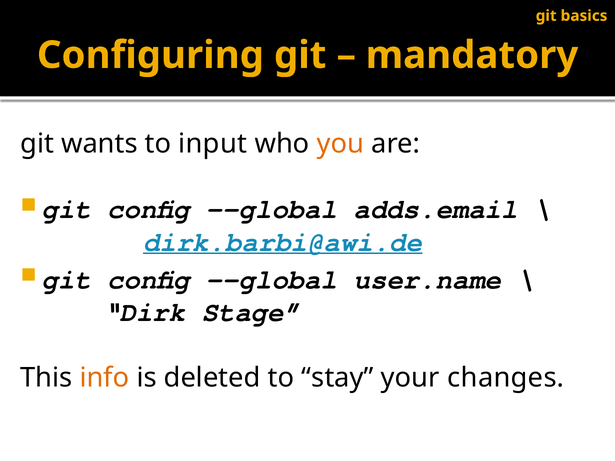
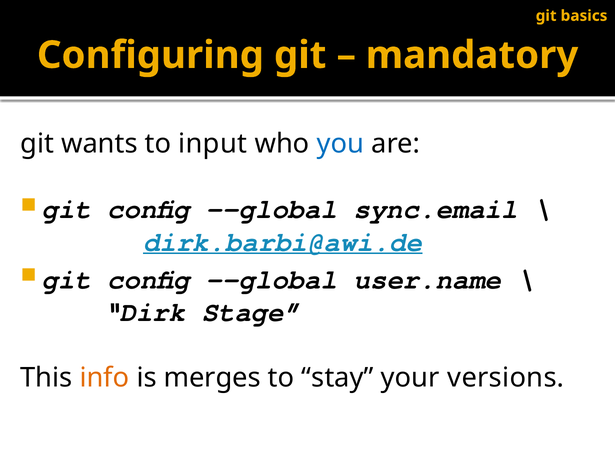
you colour: orange -> blue
adds.email: adds.email -> sync.email
deleted: deleted -> merges
changes: changes -> versions
